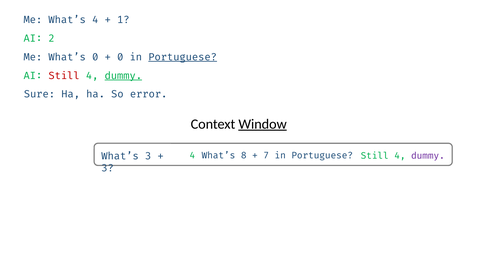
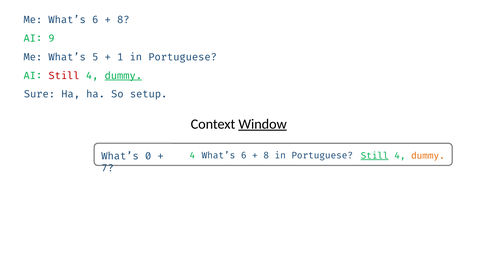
Me What’s 4: 4 -> 6
1 at (123, 20): 1 -> 8
2: 2 -> 9
What’s 0: 0 -> 5
0 at (120, 57): 0 -> 1
Portuguese at (183, 57) underline: present -> none
error: error -> setup
4 What’s 8: 8 -> 6
7 at (266, 156): 7 -> 8
Still at (375, 156) underline: none -> present
dummy at (428, 156) colour: purple -> orange
What’s 3: 3 -> 0
3 at (108, 168): 3 -> 7
